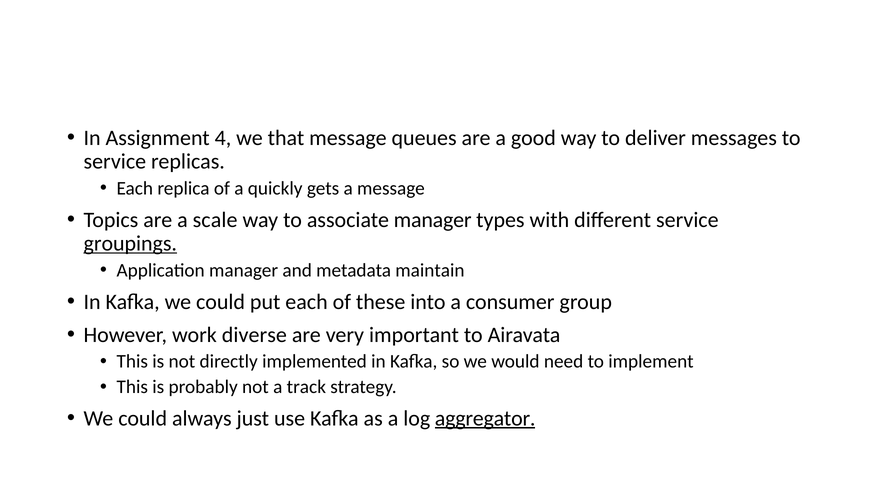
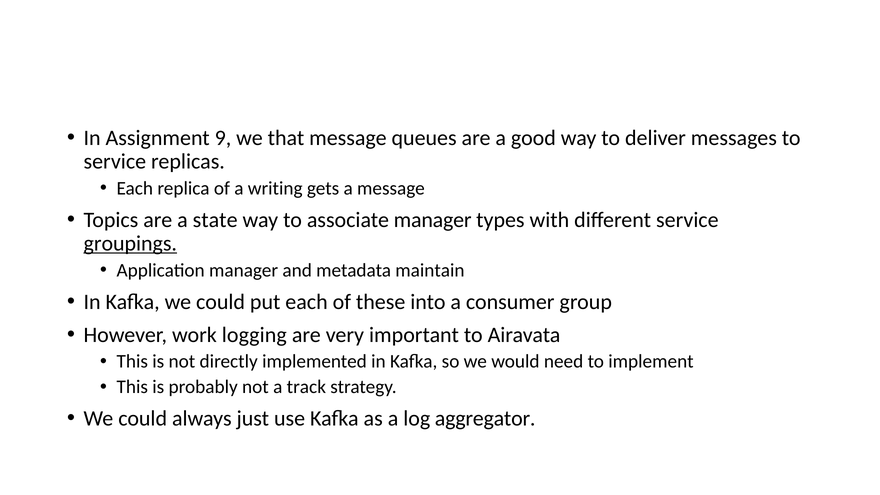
4: 4 -> 9
quickly: quickly -> writing
scale: scale -> state
diverse: diverse -> logging
aggregator underline: present -> none
